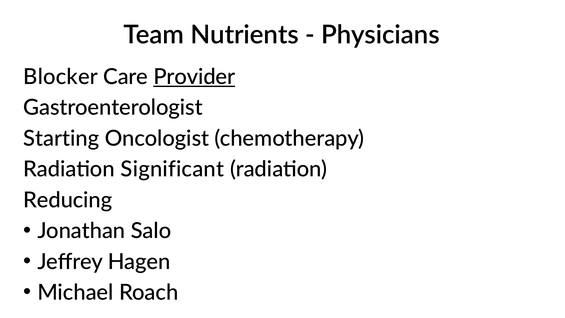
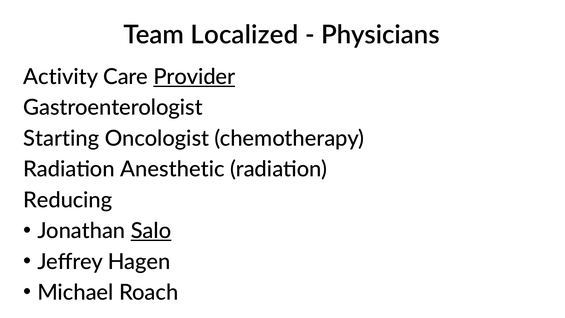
Nutrients: Nutrients -> Localized
Blocker: Blocker -> Activity
Significant: Significant -> Anesthetic
Salo underline: none -> present
